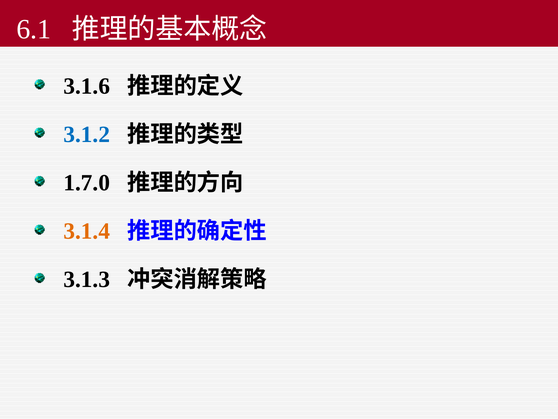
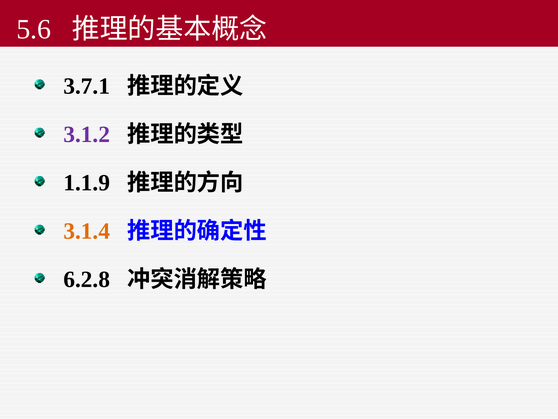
6.1: 6.1 -> 5.6
3.1.6: 3.1.6 -> 3.7.1
3.1.2 colour: blue -> purple
1.7.0: 1.7.0 -> 1.1.9
3.1.3: 3.1.3 -> 6.2.8
